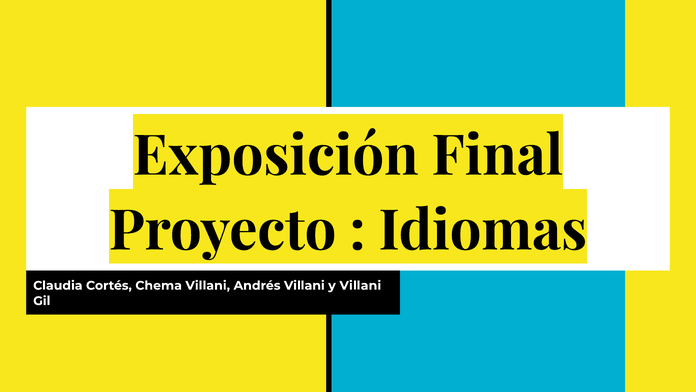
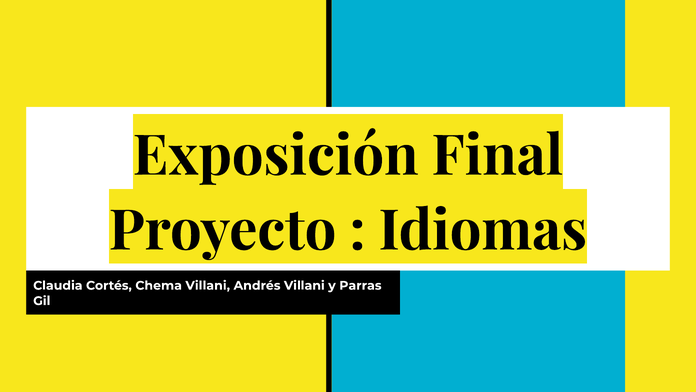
y Villani: Villani -> Parras
